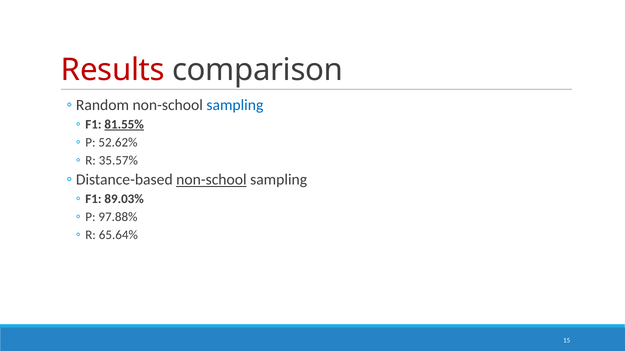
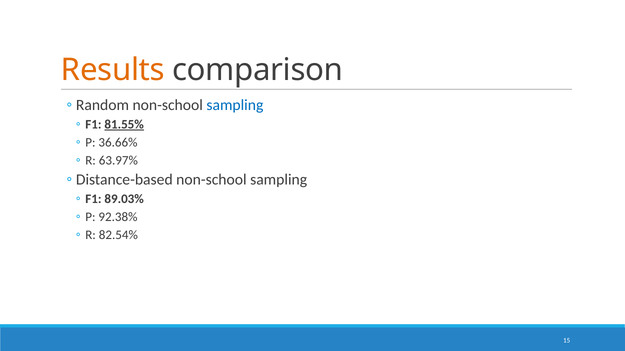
Results colour: red -> orange
52.62%: 52.62% -> 36.66%
35.57%: 35.57% -> 63.97%
non-school at (211, 180) underline: present -> none
97.88%: 97.88% -> 92.38%
65.64%: 65.64% -> 82.54%
